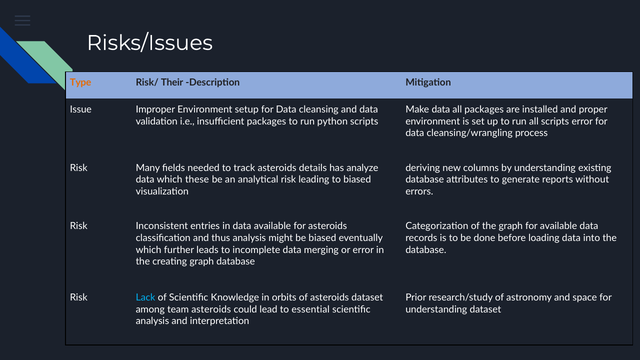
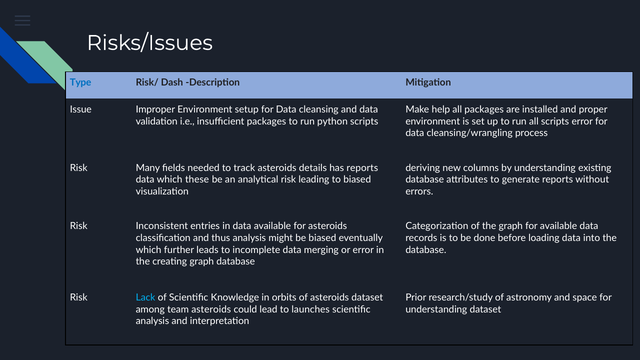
Type colour: orange -> blue
Their: Their -> Dash
Make data: data -> help
has analyze: analyze -> reports
essential: essential -> launches
